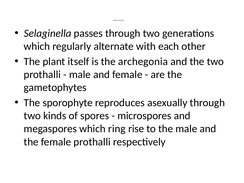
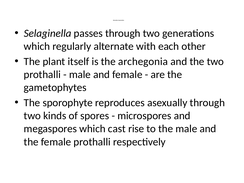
ring: ring -> cast
